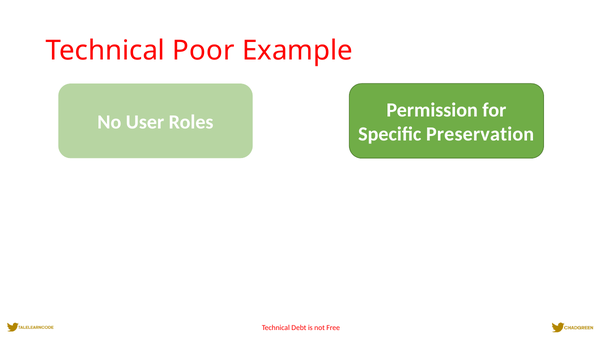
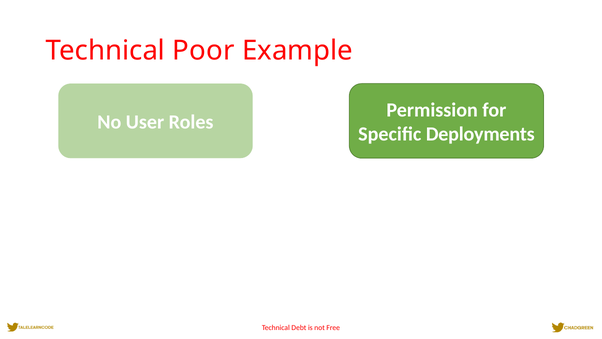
Preservation: Preservation -> Deployments
